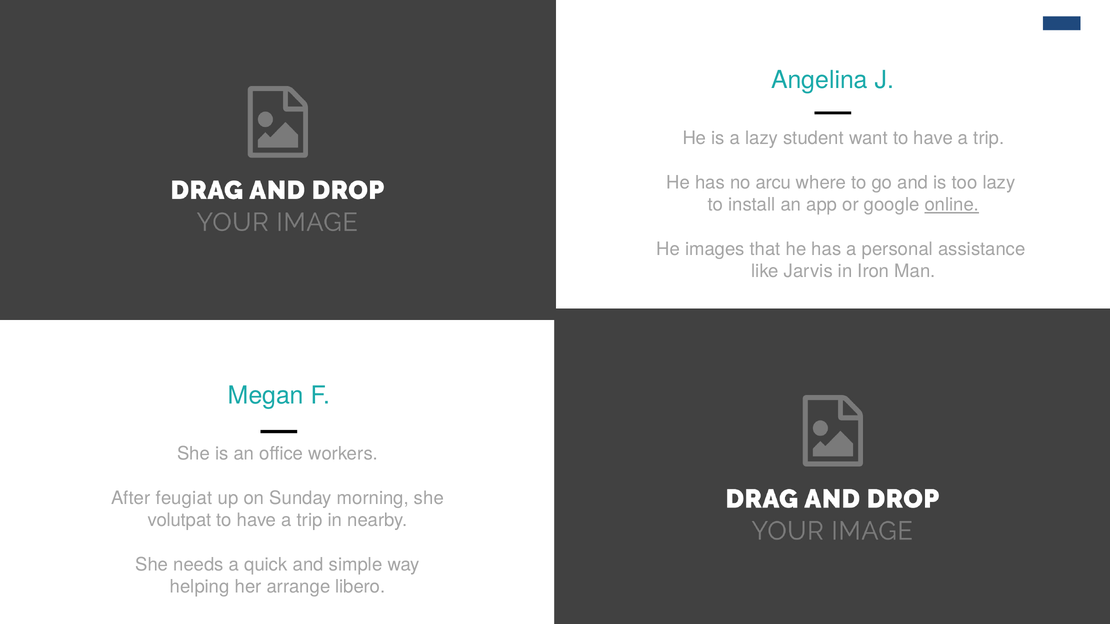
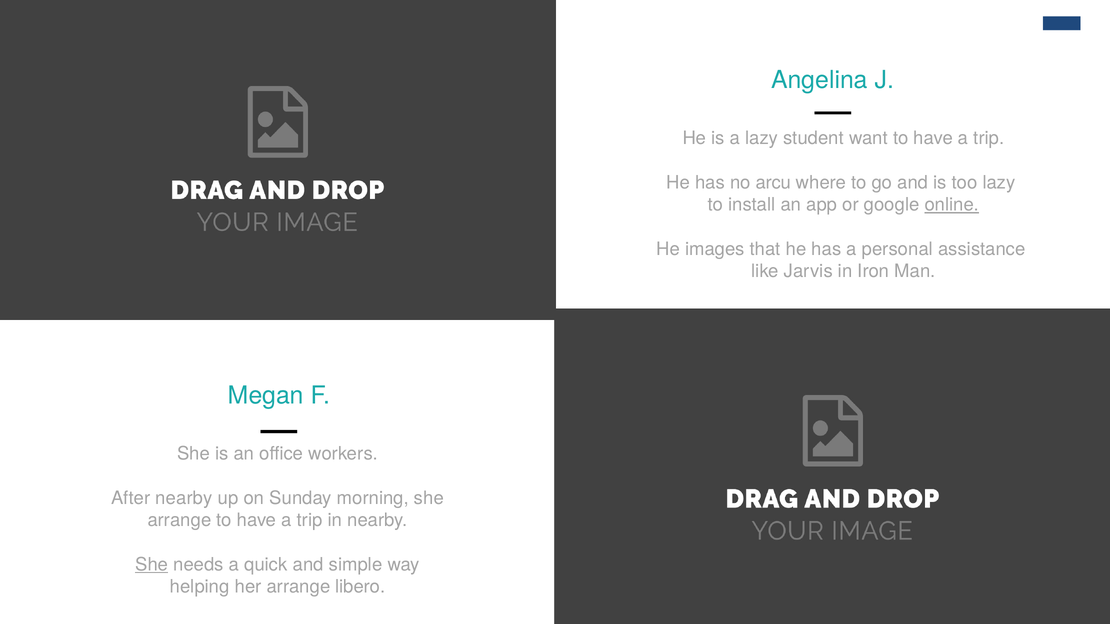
After feugiat: feugiat -> nearby
volutpat at (179, 520): volutpat -> arrange
She at (152, 565) underline: none -> present
